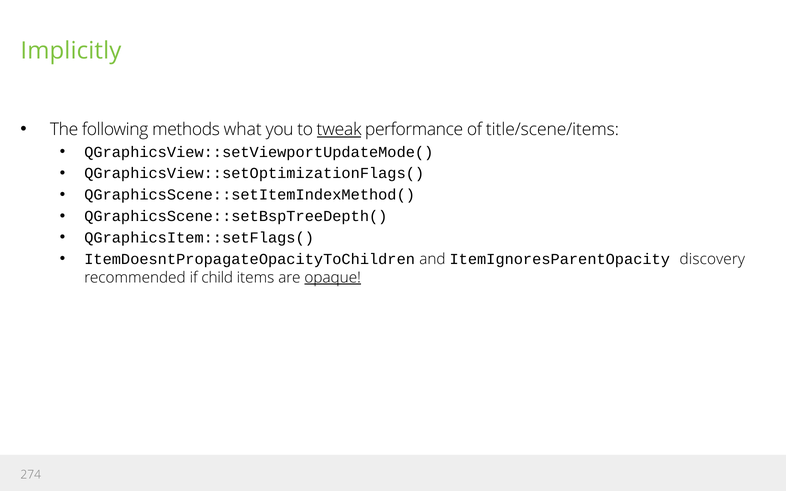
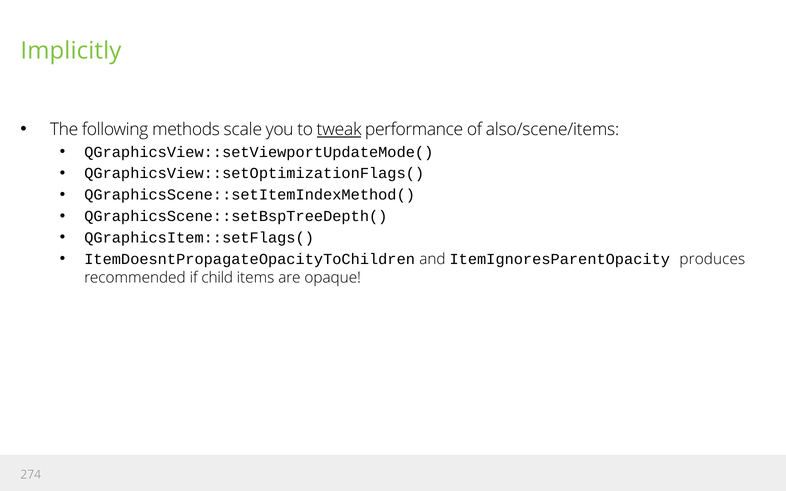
what: what -> scale
title/scene/items: title/scene/items -> also/scene/items
discovery: discovery -> produces
opaque underline: present -> none
